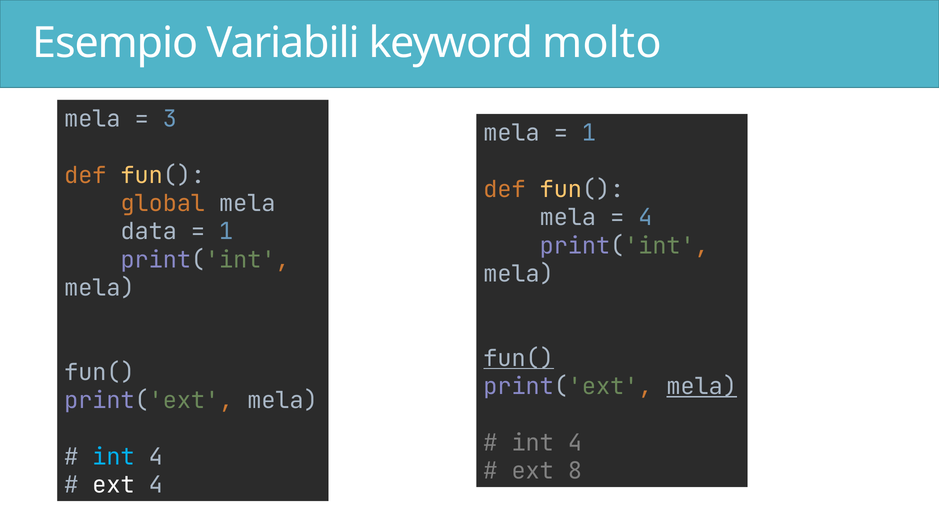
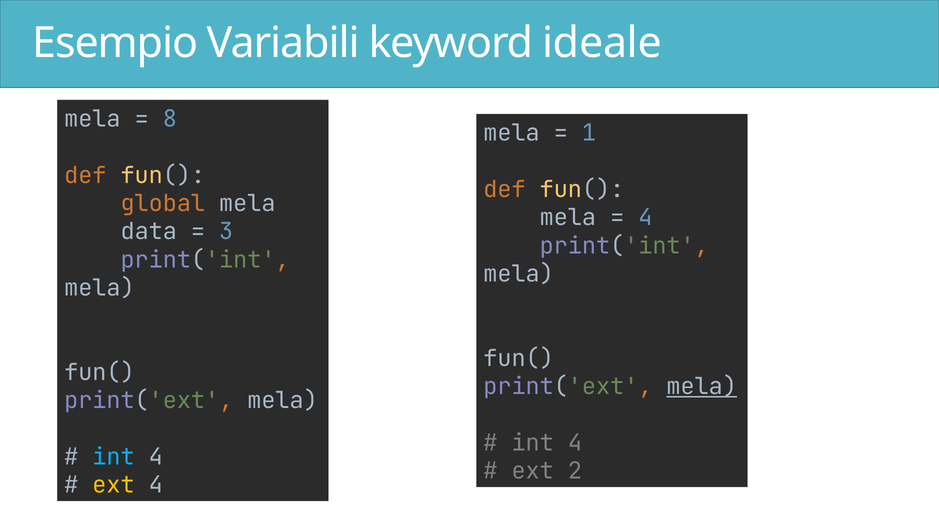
molto: molto -> ideale
3: 3 -> 8
1 at (226, 232): 1 -> 3
fun( at (519, 359) underline: present -> none
8: 8 -> 2
ext at (114, 485) colour: white -> yellow
